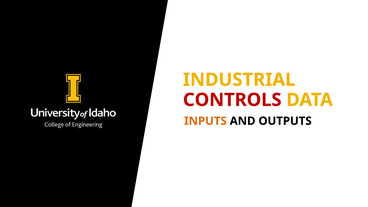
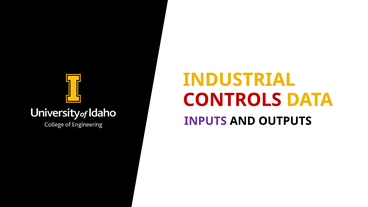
INPUTS colour: orange -> purple
